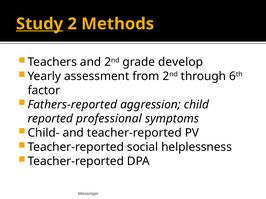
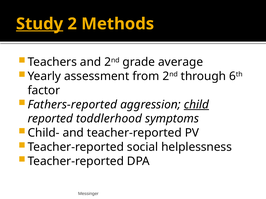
develop: develop -> average
child underline: none -> present
professional: professional -> toddlerhood
